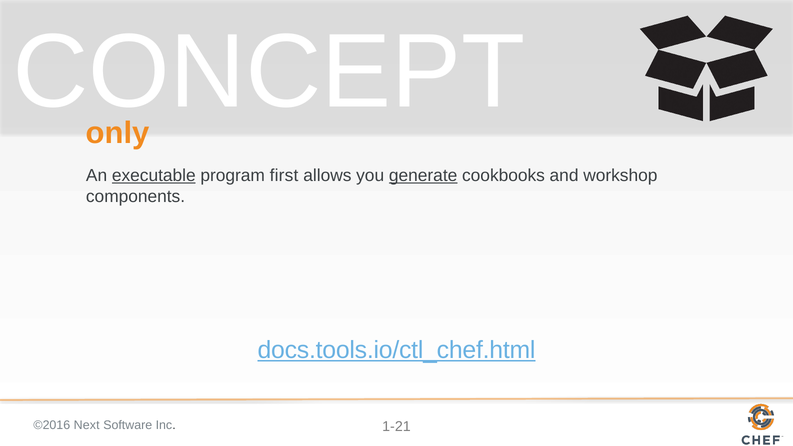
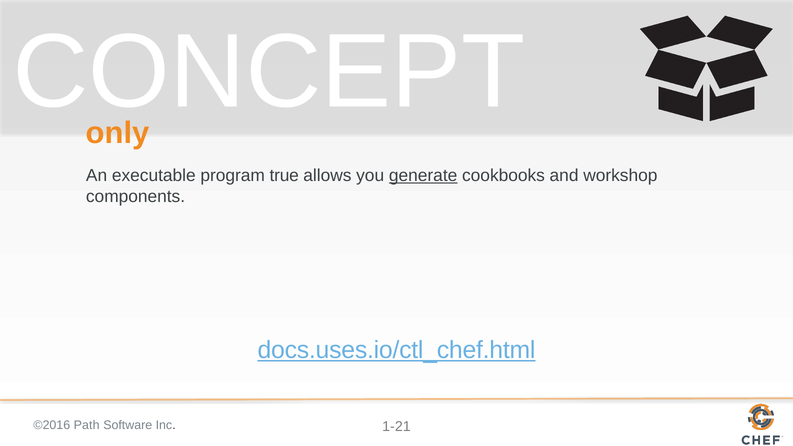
executable underline: present -> none
first: first -> true
docs.tools.io/ctl_chef.html: docs.tools.io/ctl_chef.html -> docs.uses.io/ctl_chef.html
Next: Next -> Path
